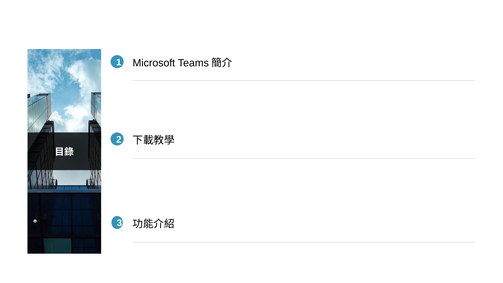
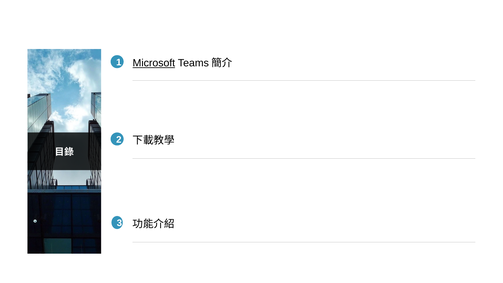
Microsoft underline: none -> present
